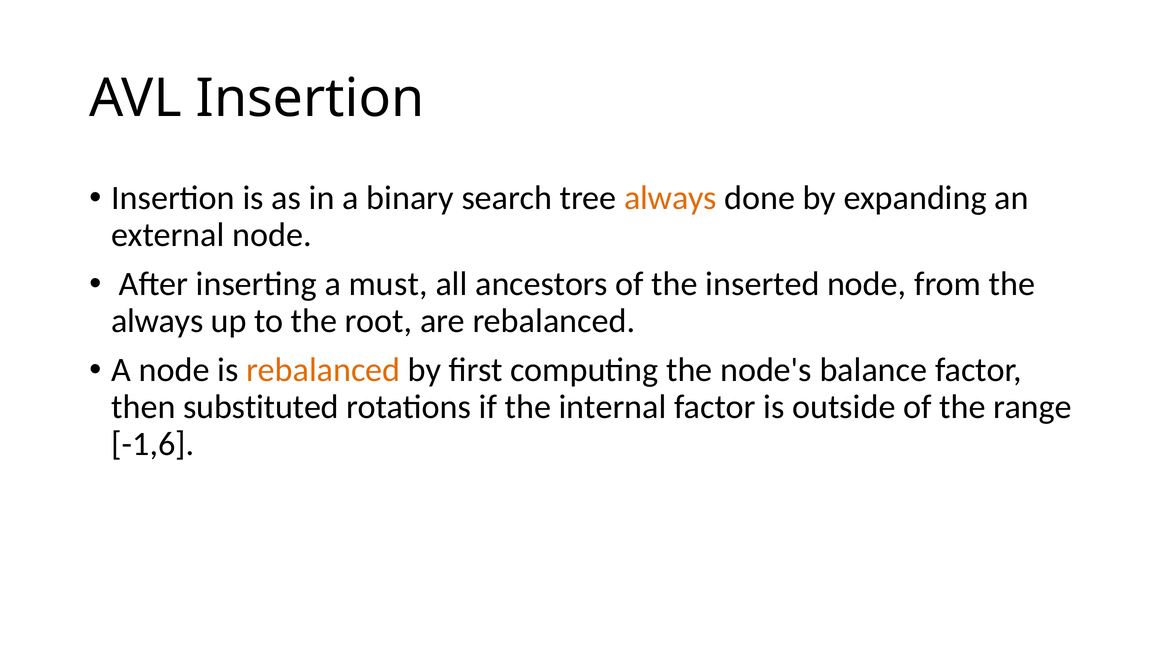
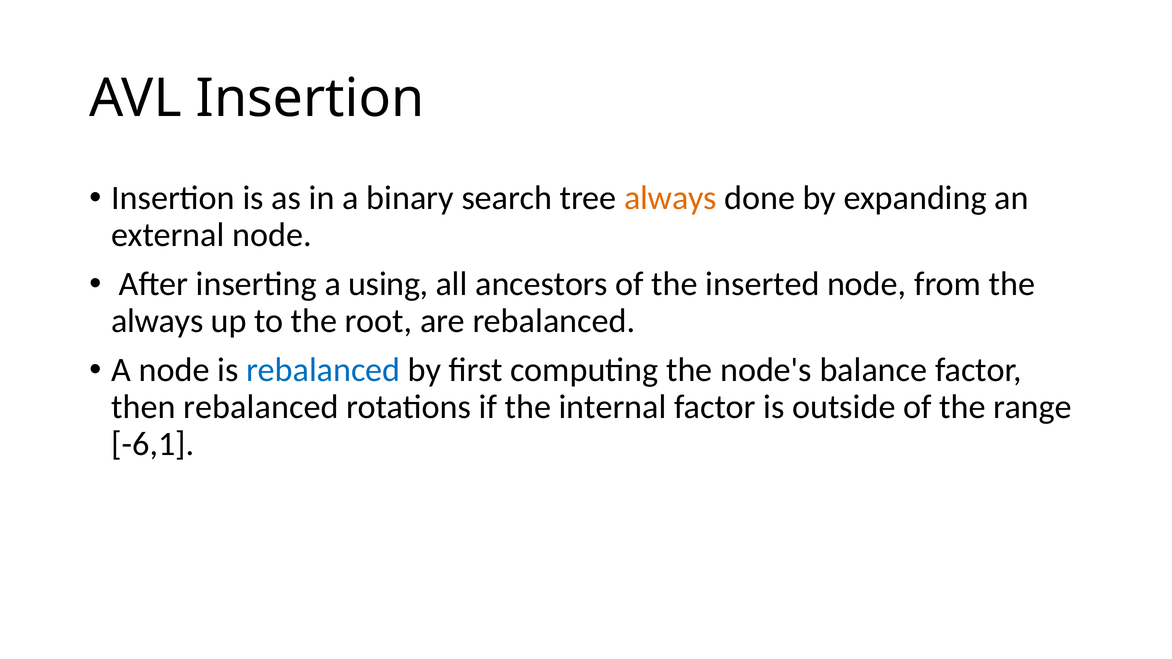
must: must -> using
rebalanced at (323, 370) colour: orange -> blue
then substituted: substituted -> rebalanced
-1,6: -1,6 -> -6,1
